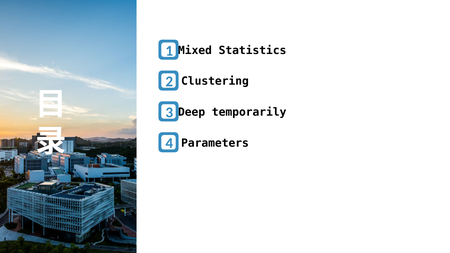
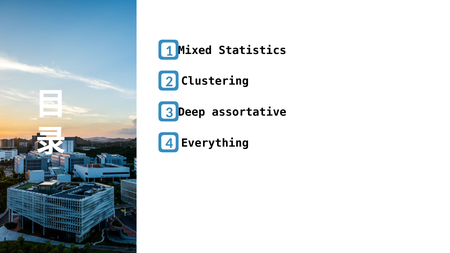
temporarily: temporarily -> assortative
Parameters: Parameters -> Everything
